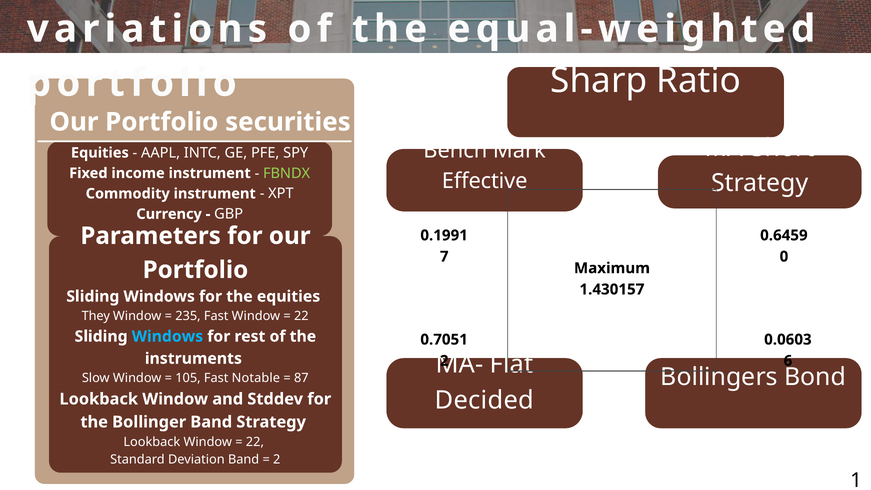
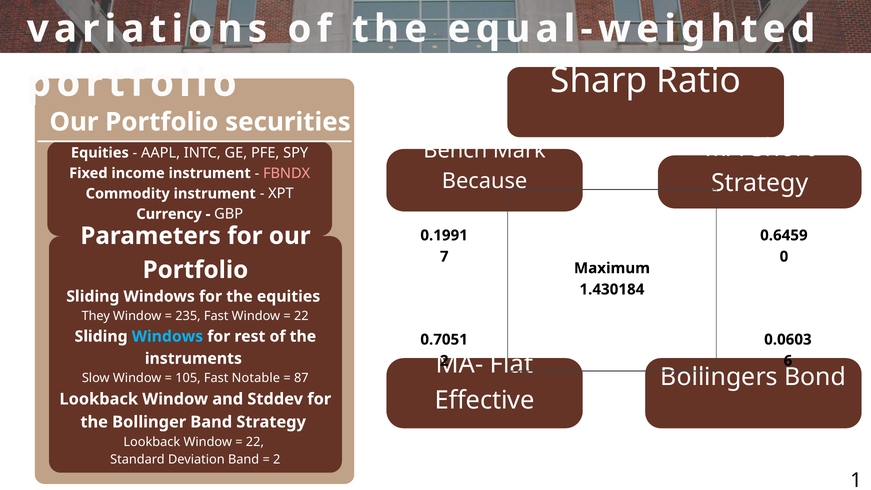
FBNDX colour: light green -> pink
Effective: Effective -> Because
1.430157: 1.430157 -> 1.430184
Decided: Decided -> Effective
